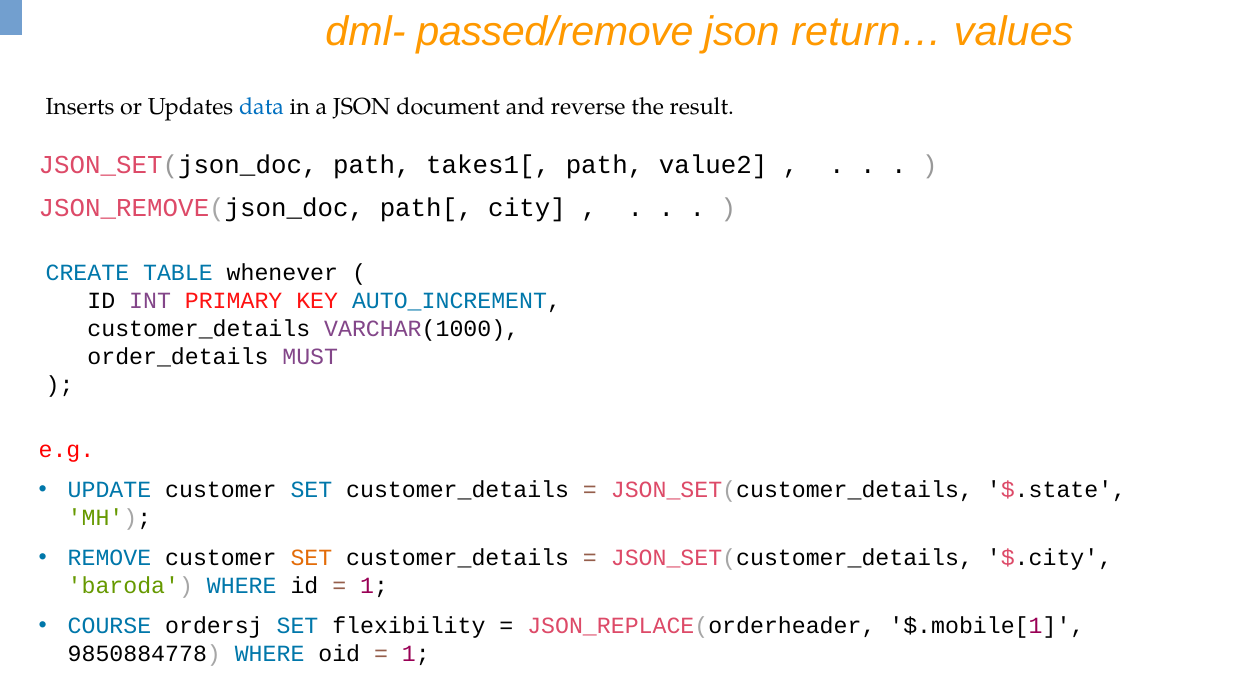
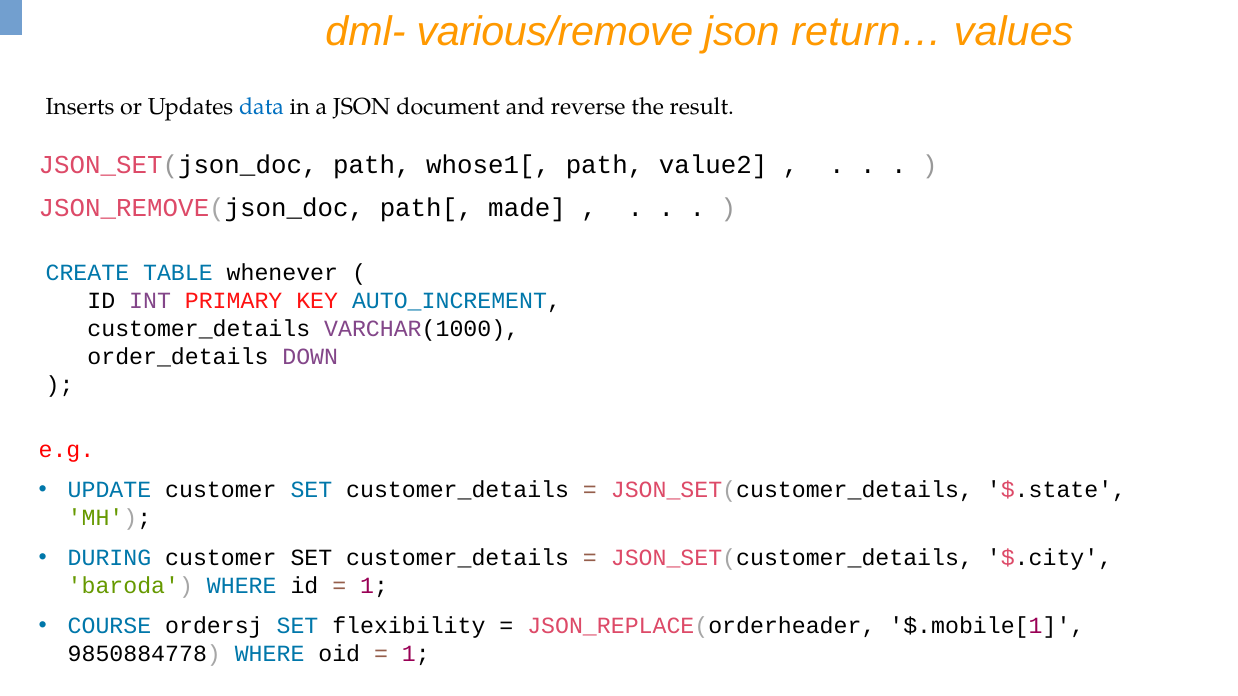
passed/remove: passed/remove -> various/remove
takes1[: takes1[ -> whose1[
city: city -> made
MUST: MUST -> DOWN
REMOVE: REMOVE -> DURING
SET at (311, 559) colour: orange -> black
